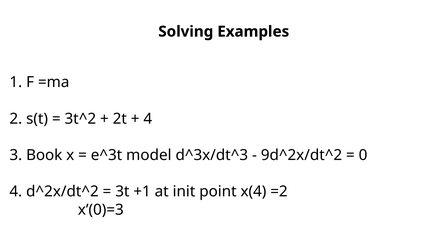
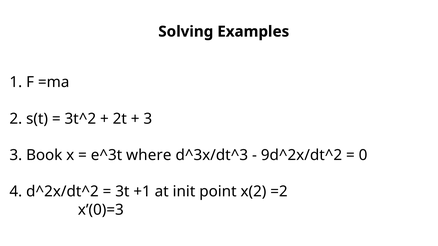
4 at (148, 119): 4 -> 3
model: model -> where
x(4: x(4 -> x(2
